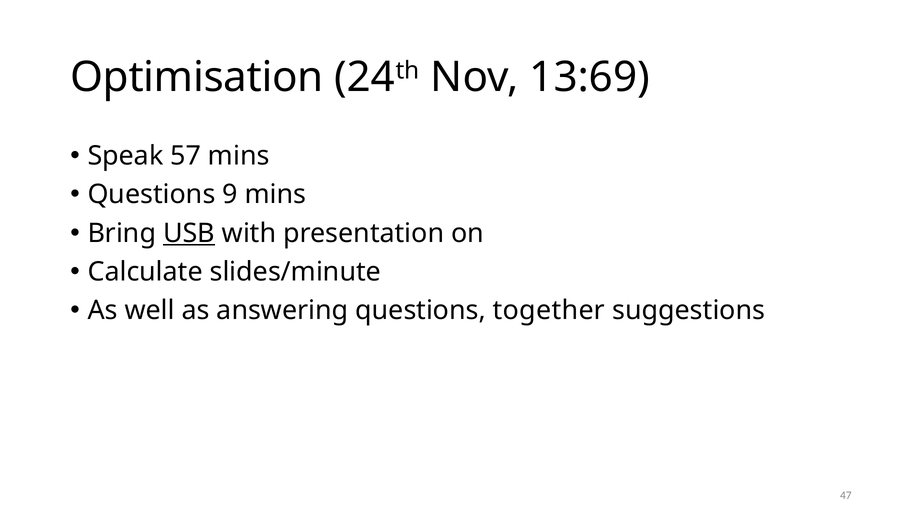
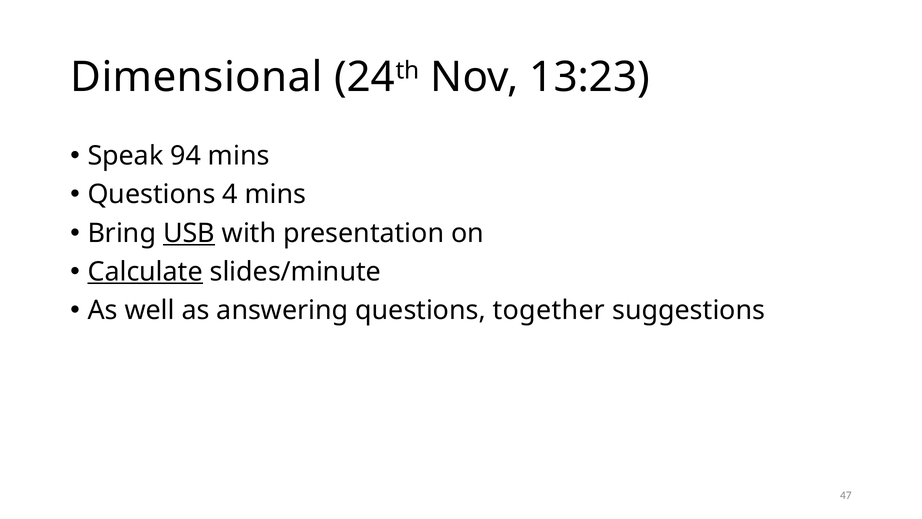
Optimisation: Optimisation -> Dimensional
13:69: 13:69 -> 13:23
57: 57 -> 94
9: 9 -> 4
Calculate underline: none -> present
